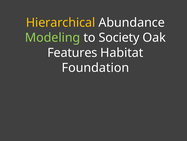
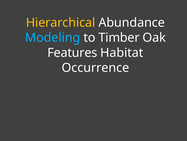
Modeling colour: light green -> light blue
Society: Society -> Timber
Foundation: Foundation -> Occurrence
